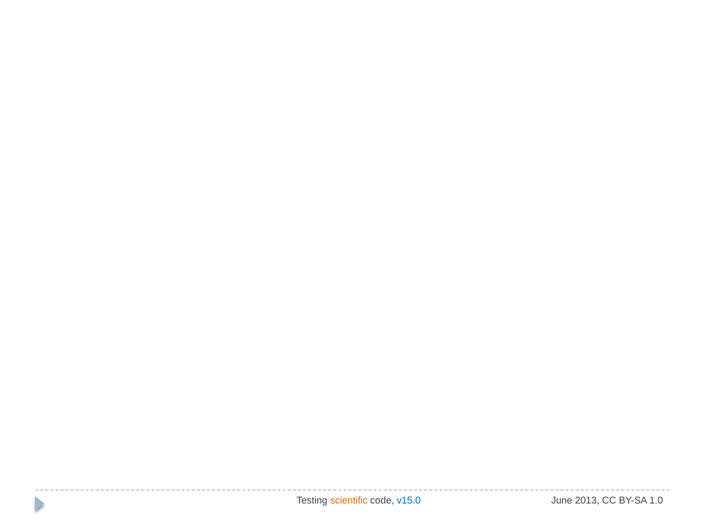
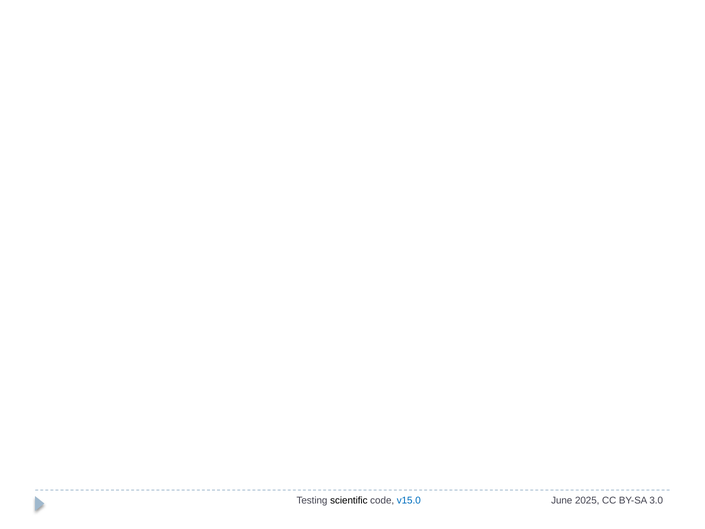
scientific colour: orange -> black
2013: 2013 -> 2025
1.0: 1.0 -> 3.0
